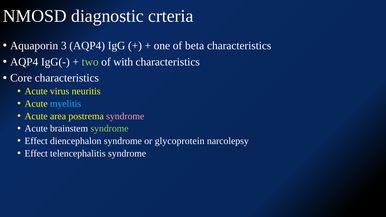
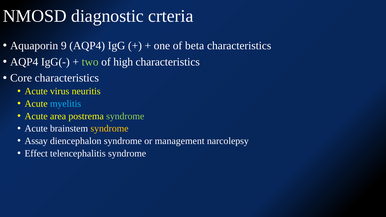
3: 3 -> 9
with: with -> high
syndrome at (125, 116) colour: pink -> light green
syndrome at (109, 129) colour: light green -> yellow
Effect at (36, 141): Effect -> Assay
glycoprotein: glycoprotein -> management
